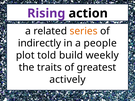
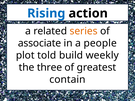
Rising colour: purple -> blue
indirectly: indirectly -> associate
traits: traits -> three
actively: actively -> contain
